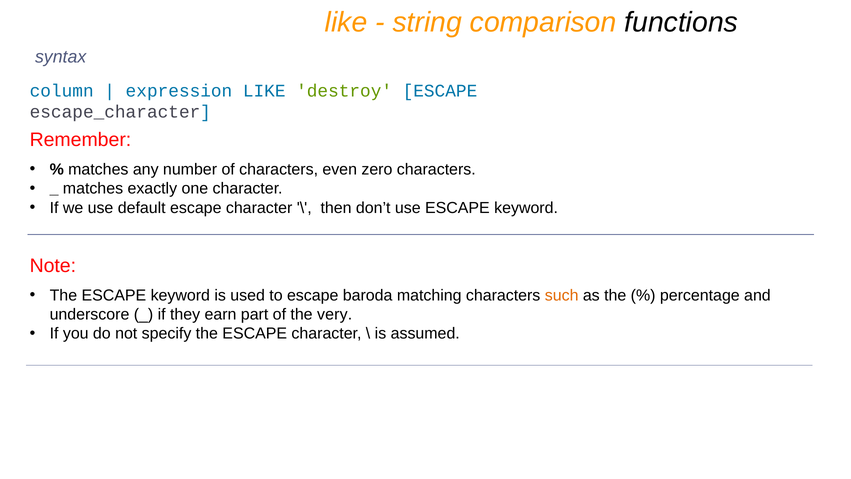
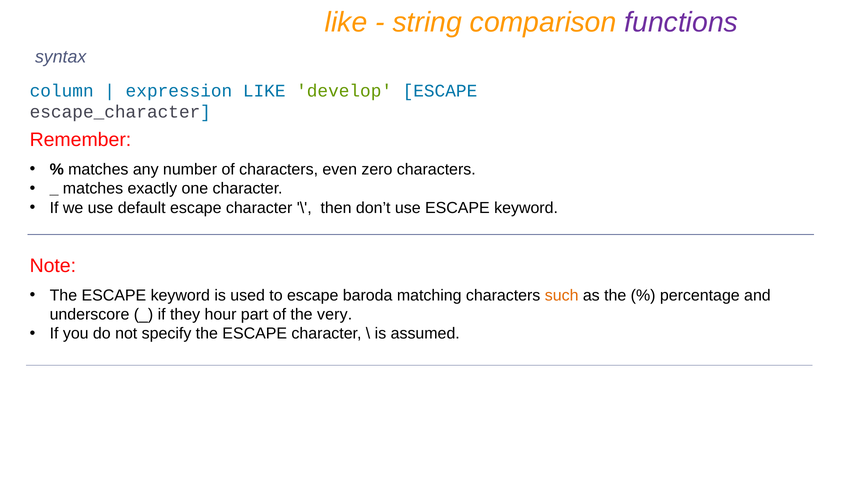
functions colour: black -> purple
destroy: destroy -> develop
earn: earn -> hour
